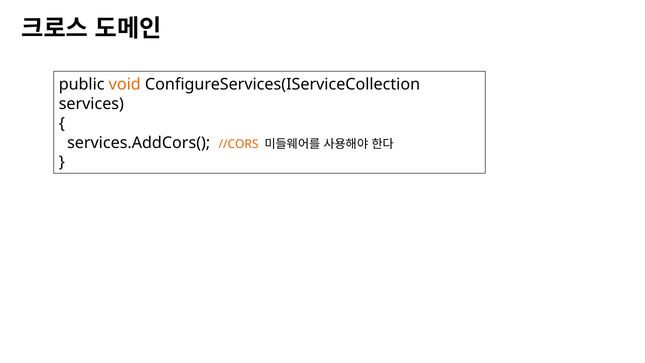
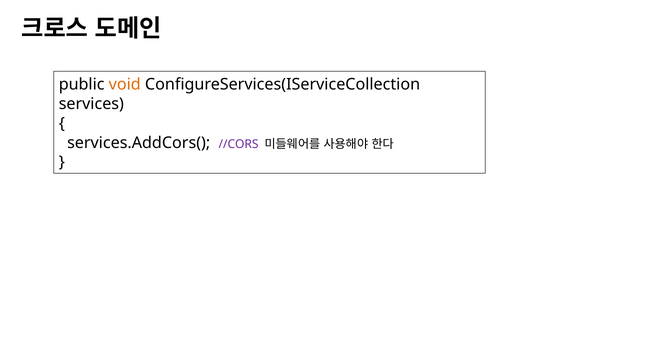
//CORS colour: orange -> purple
